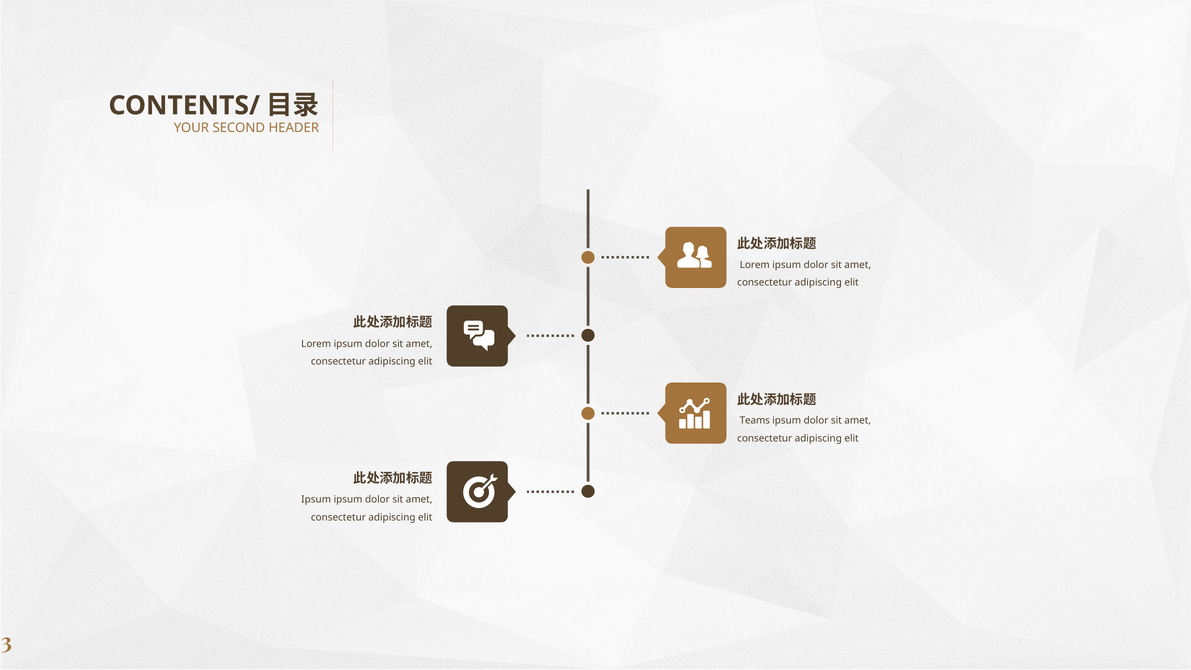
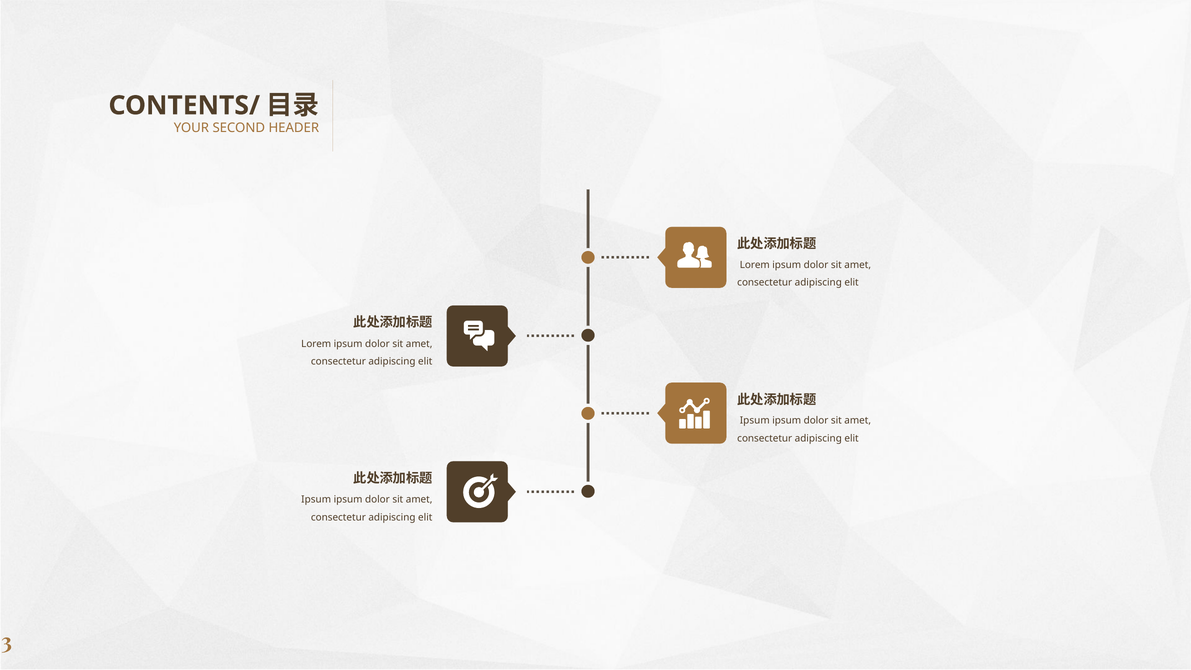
Teams at (755, 421): Teams -> Ipsum
